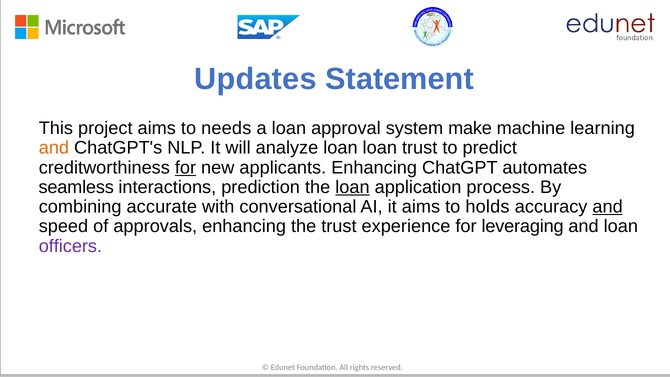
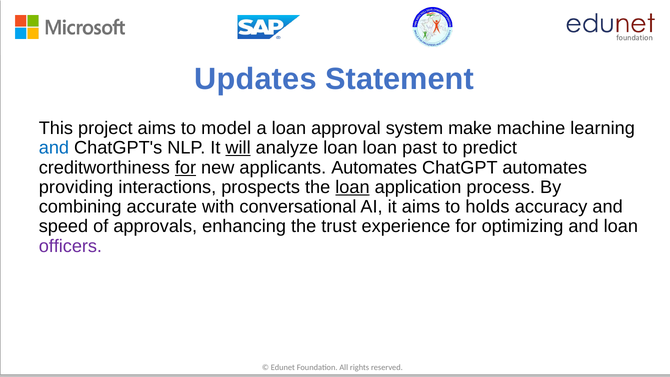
needs: needs -> model
and at (54, 148) colour: orange -> blue
will underline: none -> present
loan trust: trust -> past
applicants Enhancing: Enhancing -> Automates
seamless: seamless -> providing
prediction: prediction -> prospects
and at (608, 207) underline: present -> none
leveraging: leveraging -> optimizing
